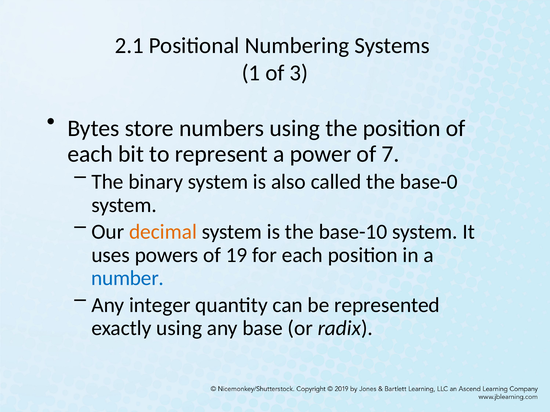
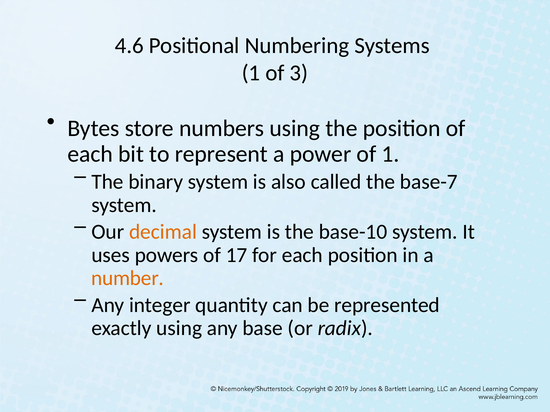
2.1: 2.1 -> 4.6
of 7: 7 -> 1
base-0: base-0 -> base-7
19: 19 -> 17
number colour: blue -> orange
